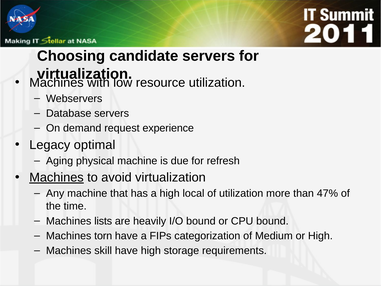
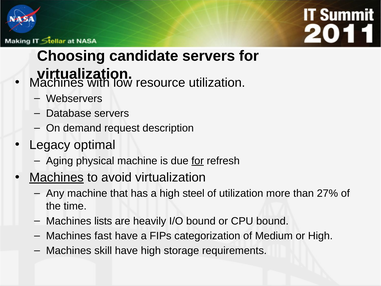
experience: experience -> description
for at (198, 161) underline: none -> present
local: local -> steel
47%: 47% -> 27%
torn: torn -> fast
